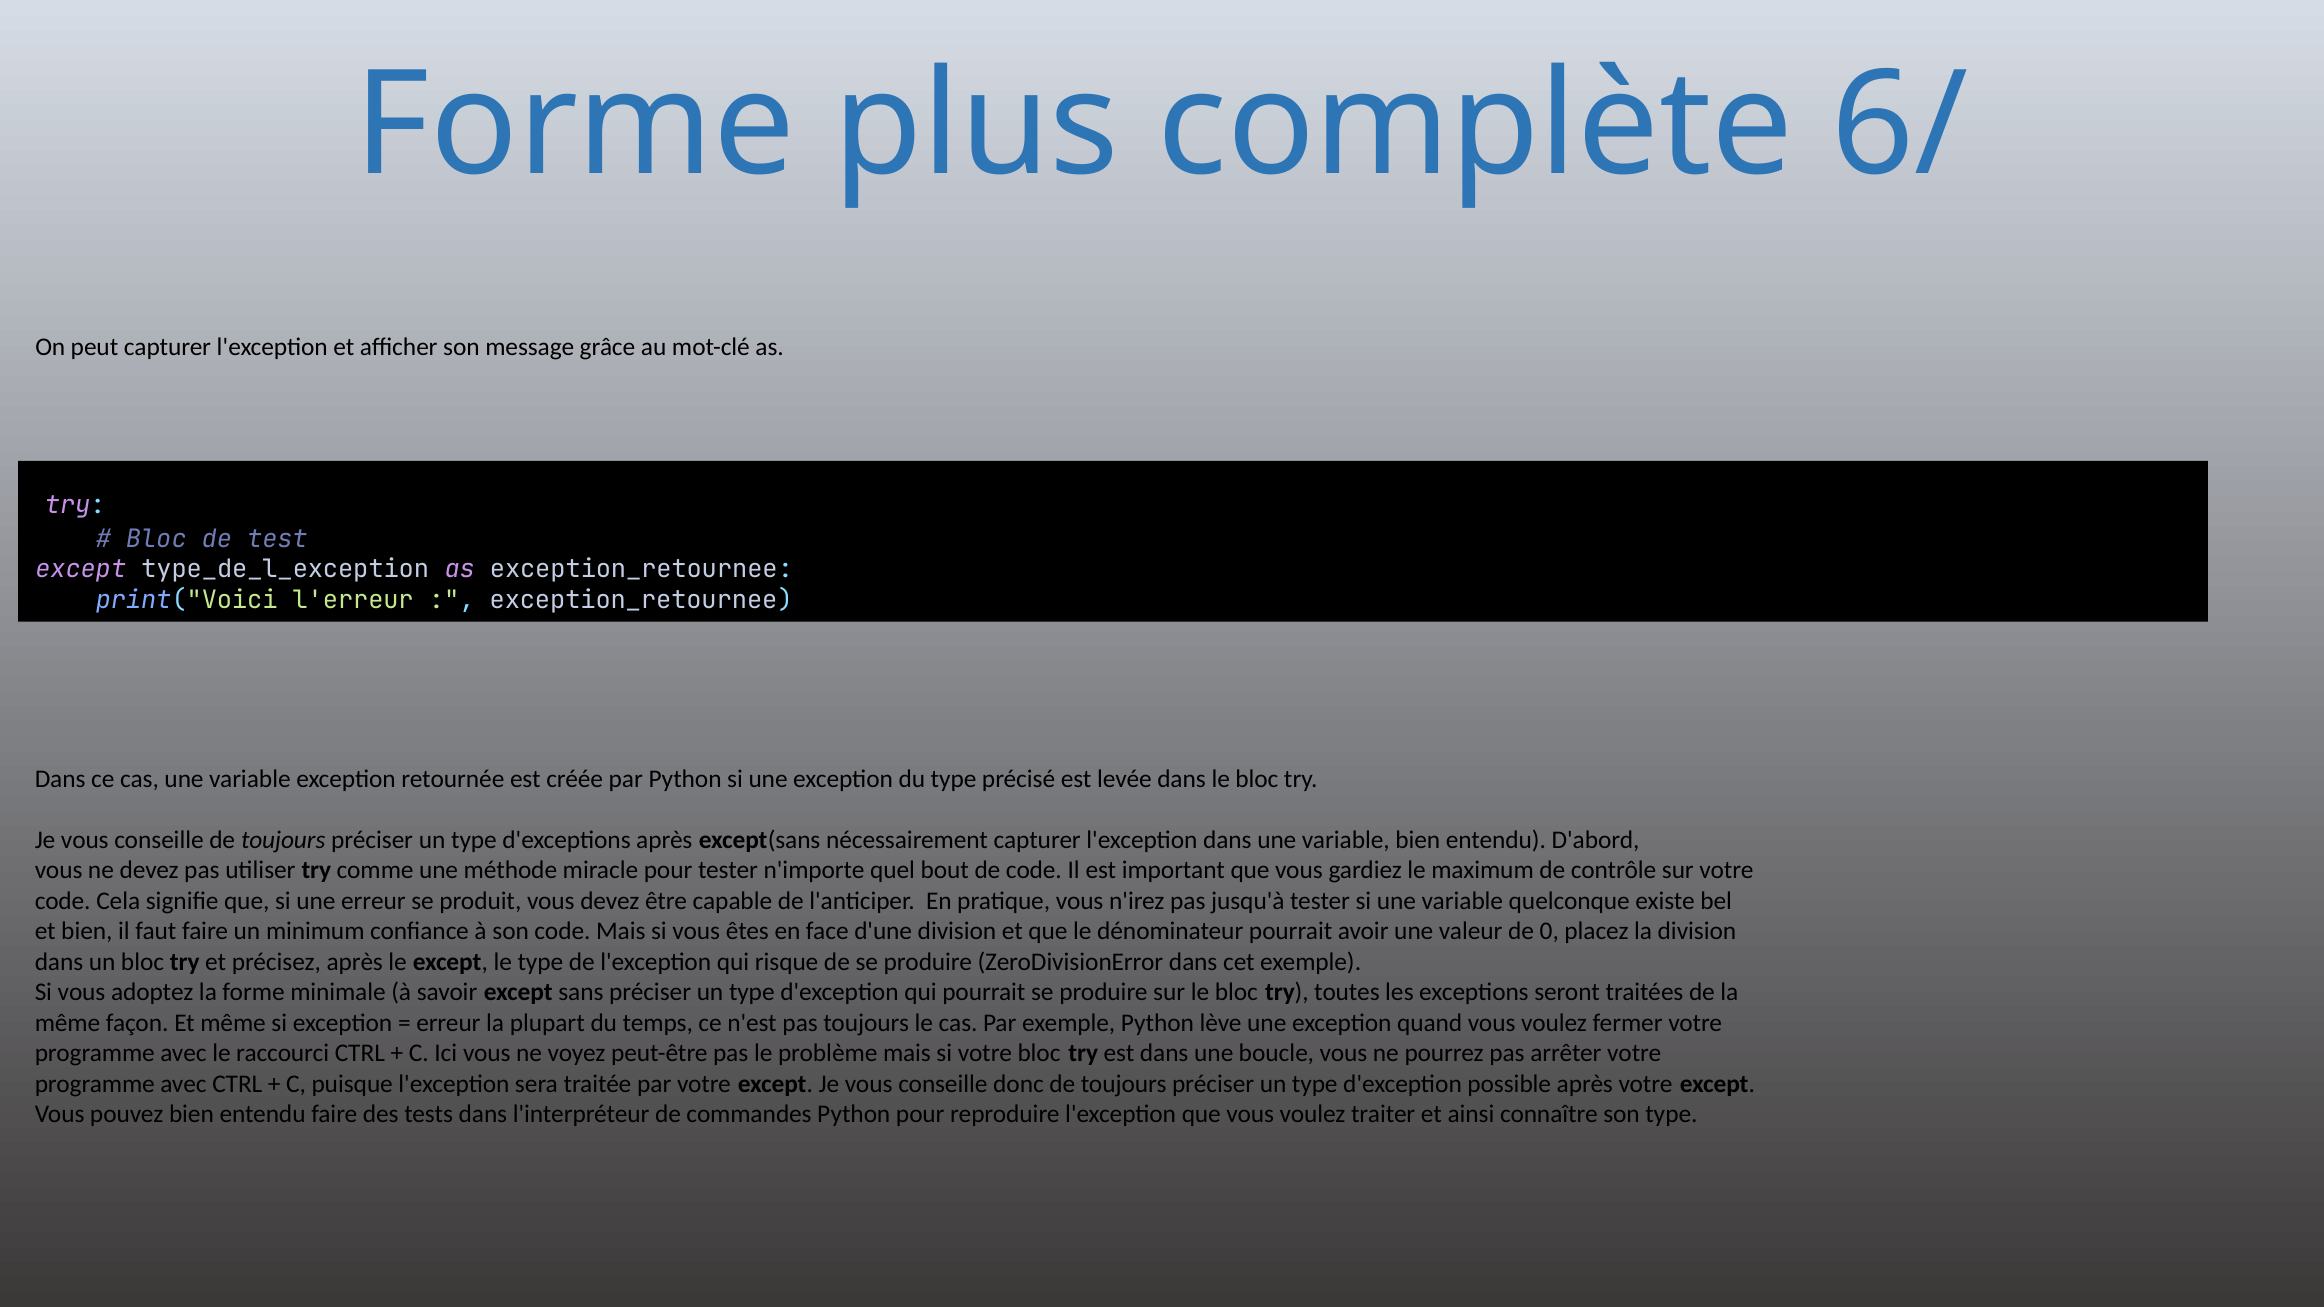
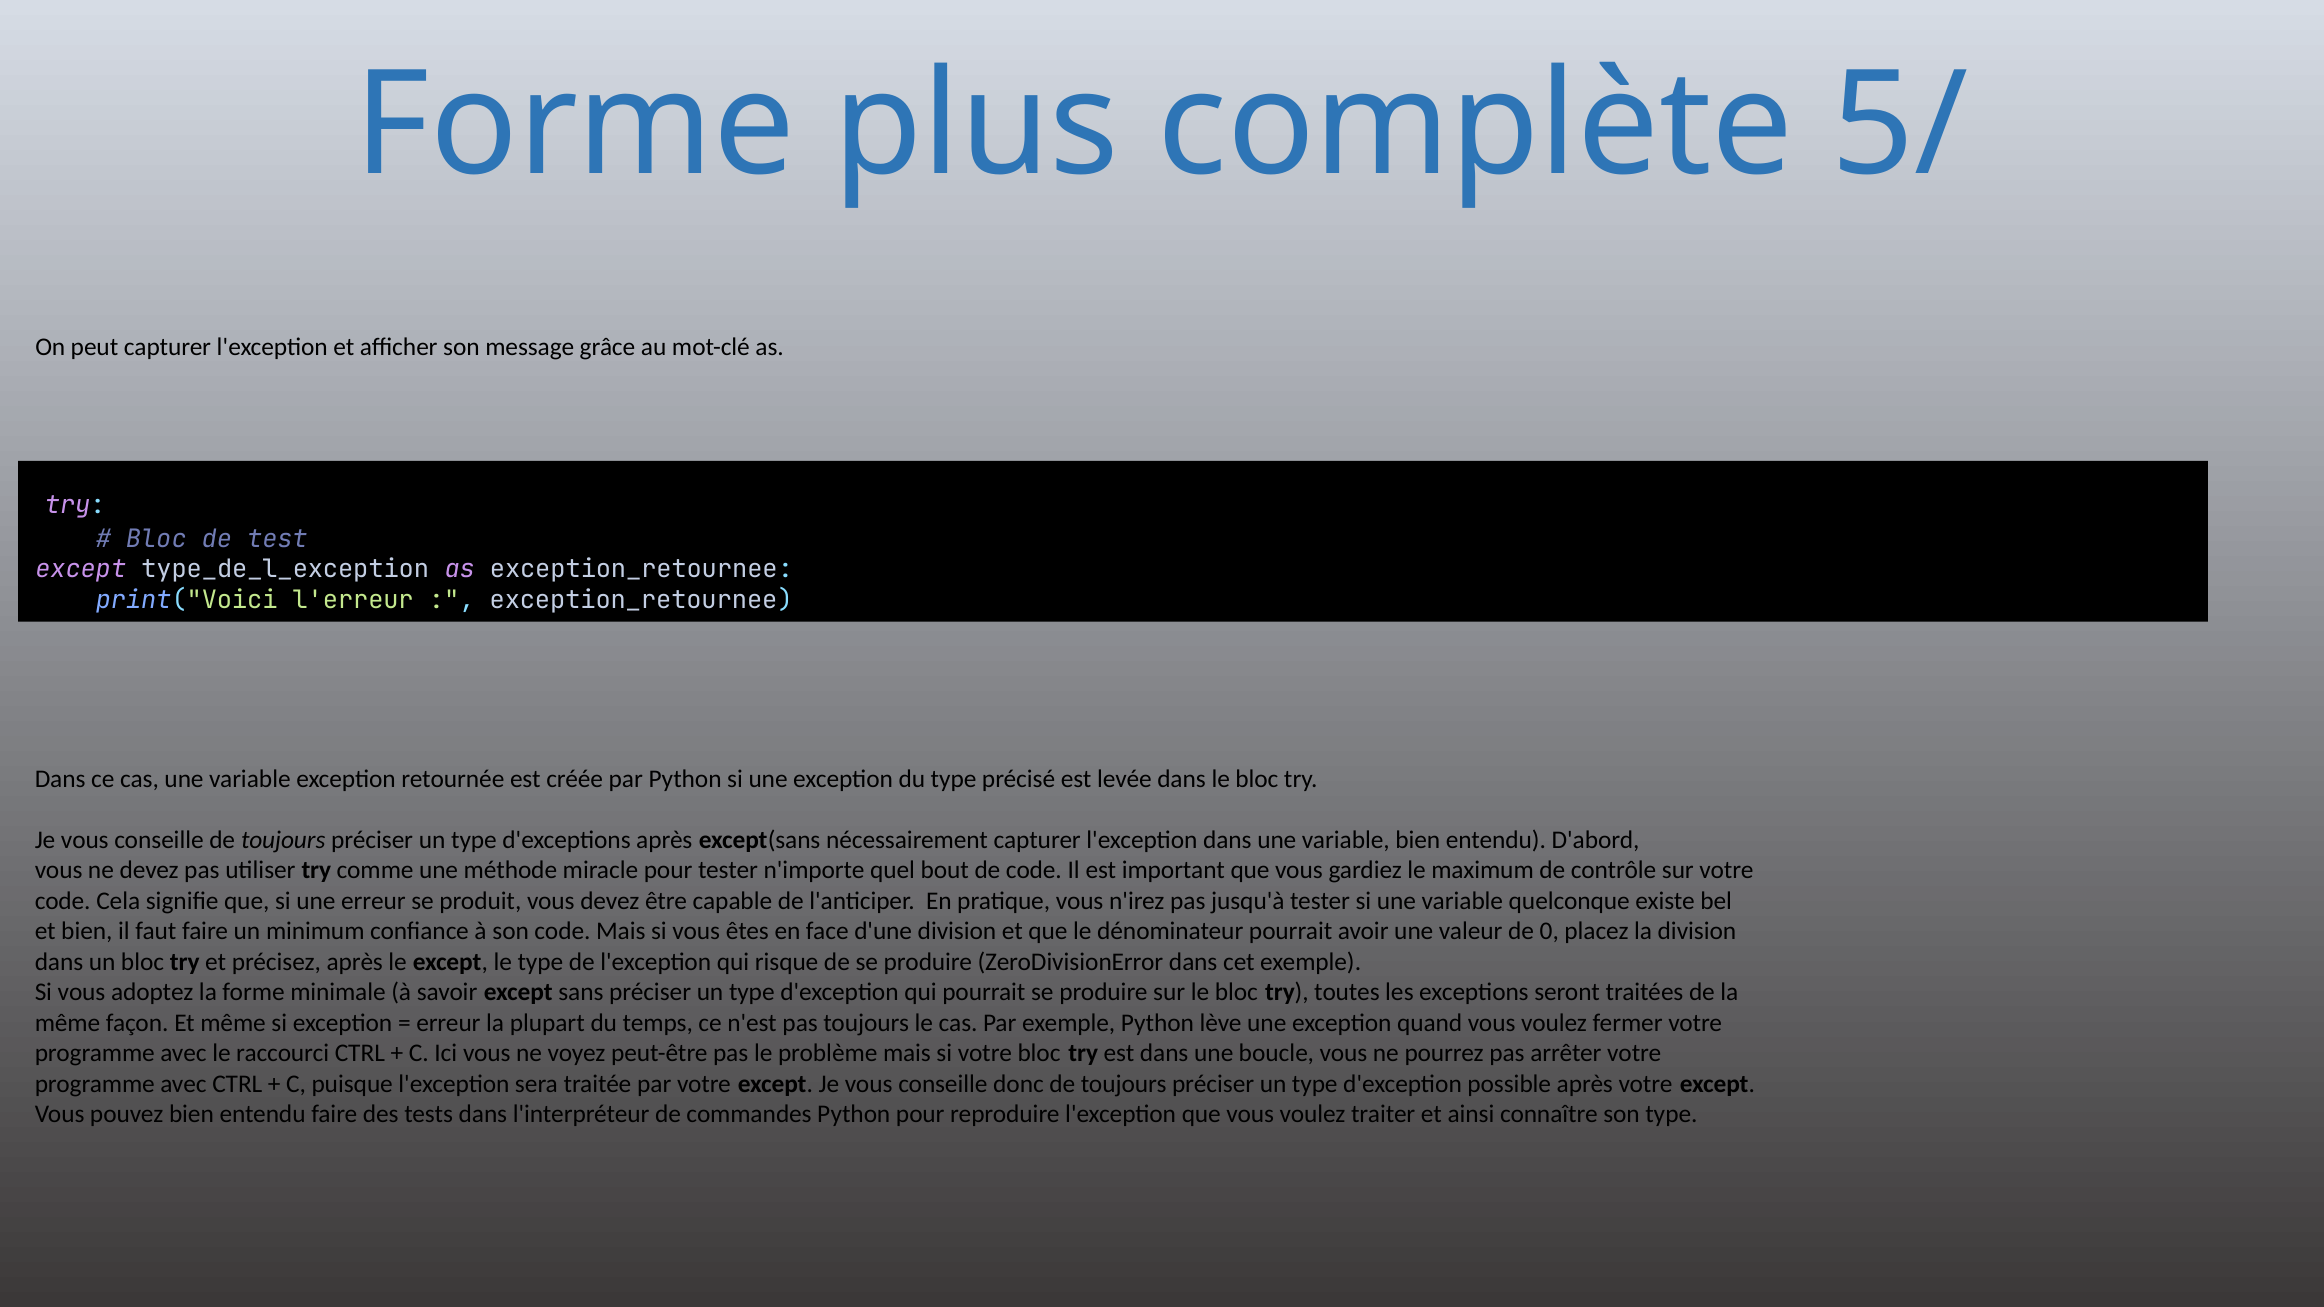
6/: 6/ -> 5/
